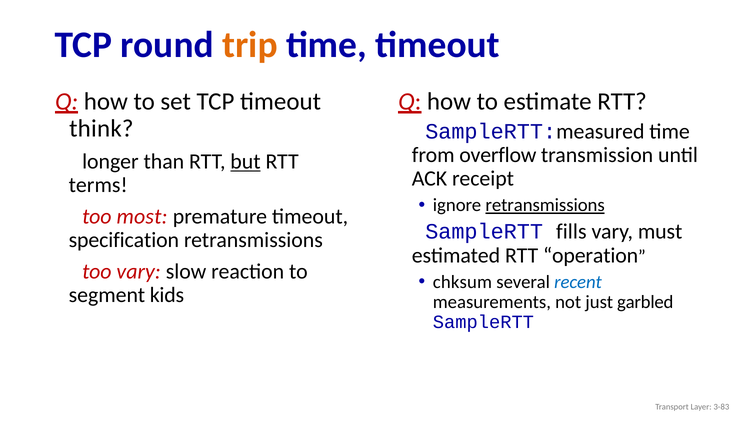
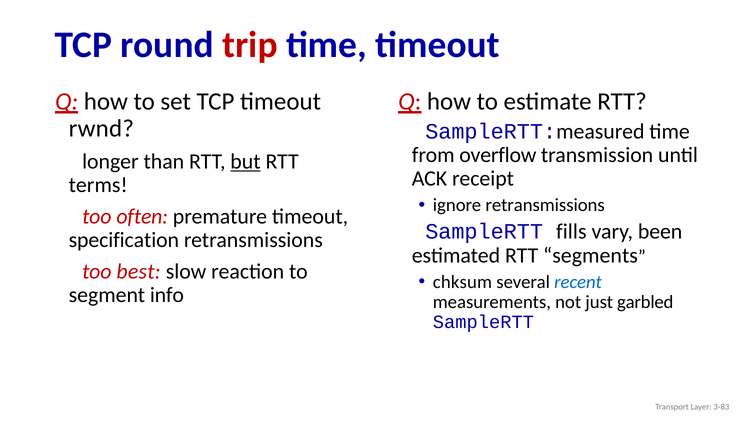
trip colour: orange -> red
think: think -> rwnd
retransmissions at (545, 205) underline: present -> none
most: most -> often
must: must -> been
operation: operation -> segments
vary at (139, 272): vary -> best
kids: kids -> info
